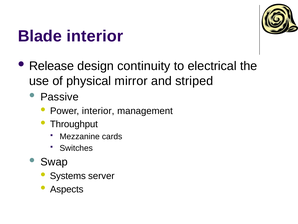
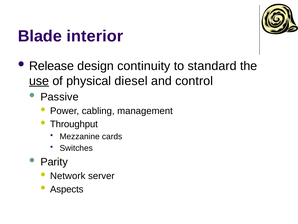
electrical: electrical -> standard
use underline: none -> present
mirror: mirror -> diesel
striped: striped -> control
Power interior: interior -> cabling
Swap: Swap -> Parity
Systems: Systems -> Network
